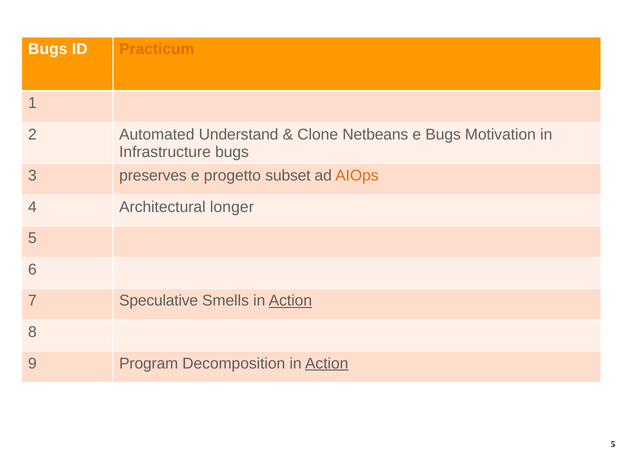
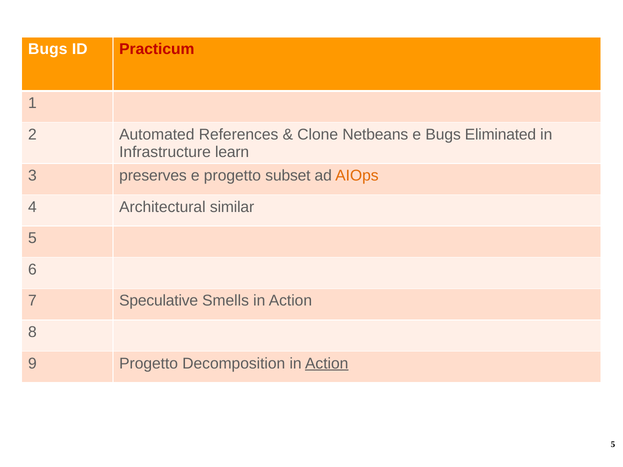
Practicum colour: orange -> red
Understand: Understand -> References
Motivation: Motivation -> Eliminated
Infrastructure bugs: bugs -> learn
longer: longer -> similar
Action at (290, 301) underline: present -> none
9 Program: Program -> Progetto
